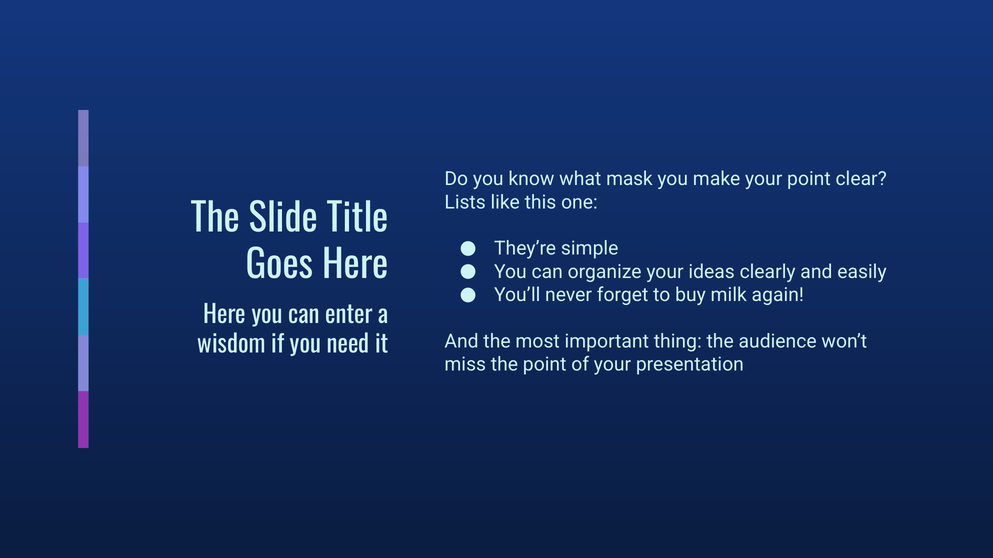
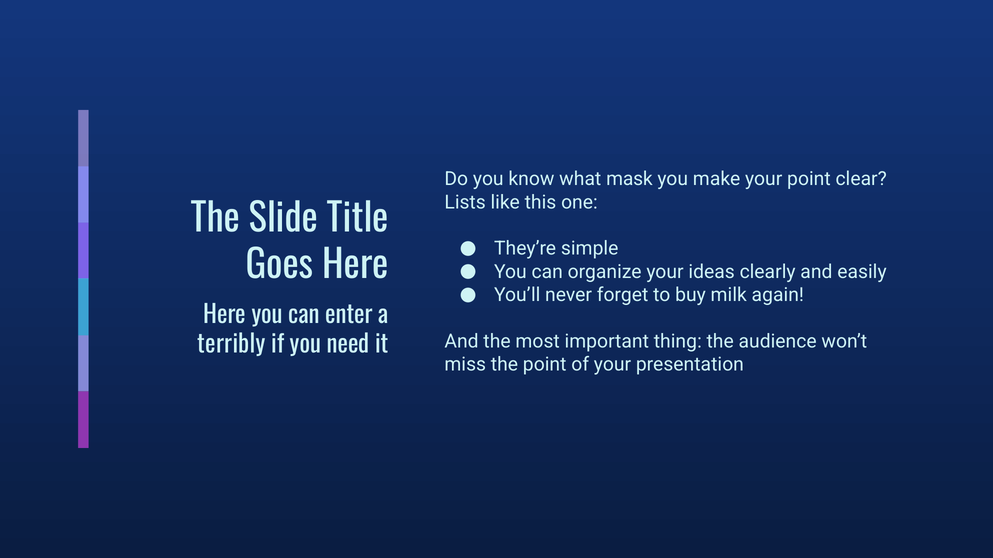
wisdom: wisdom -> terribly
